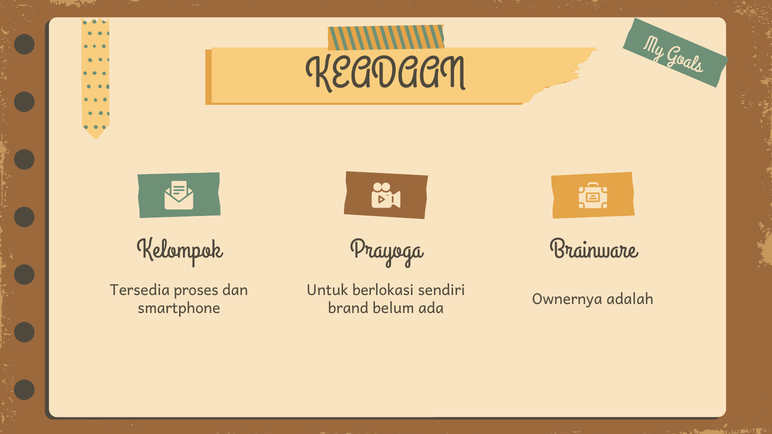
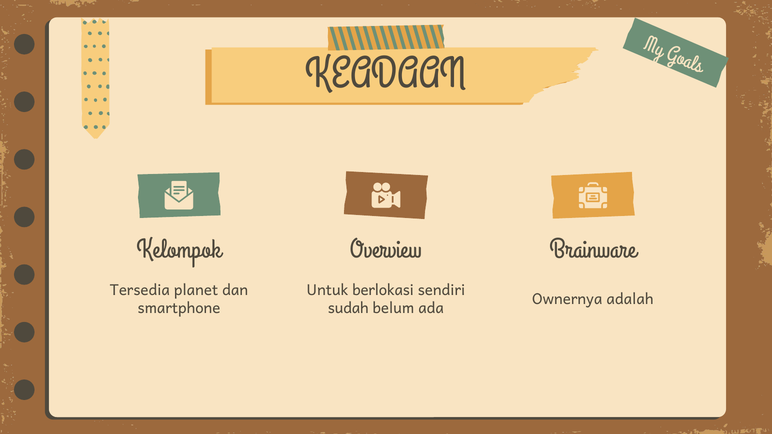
Prayoga: Prayoga -> Overview
proses: proses -> planet
brand: brand -> sudah
